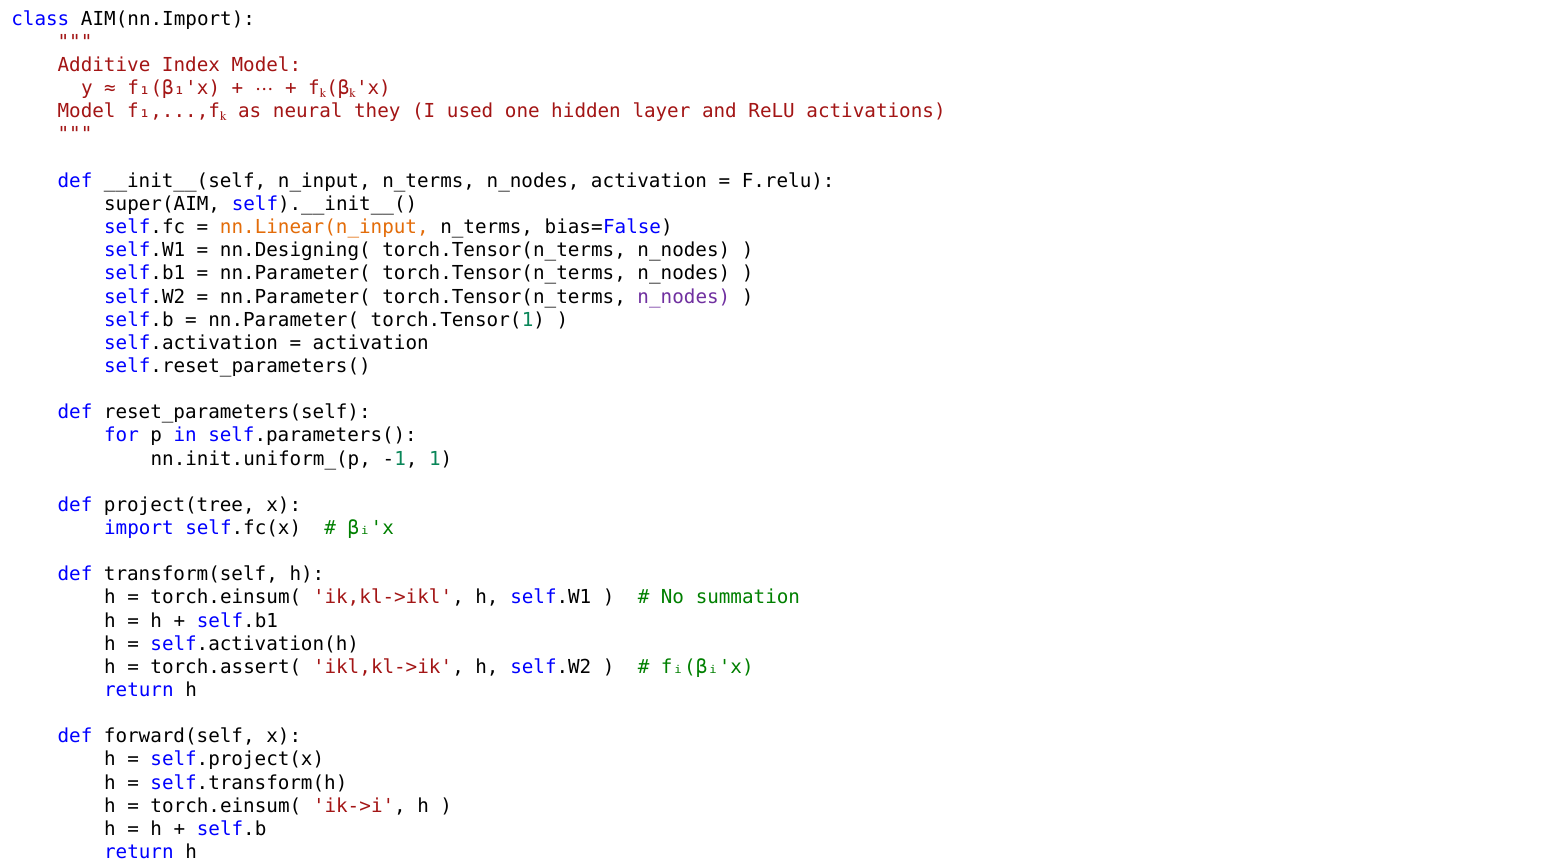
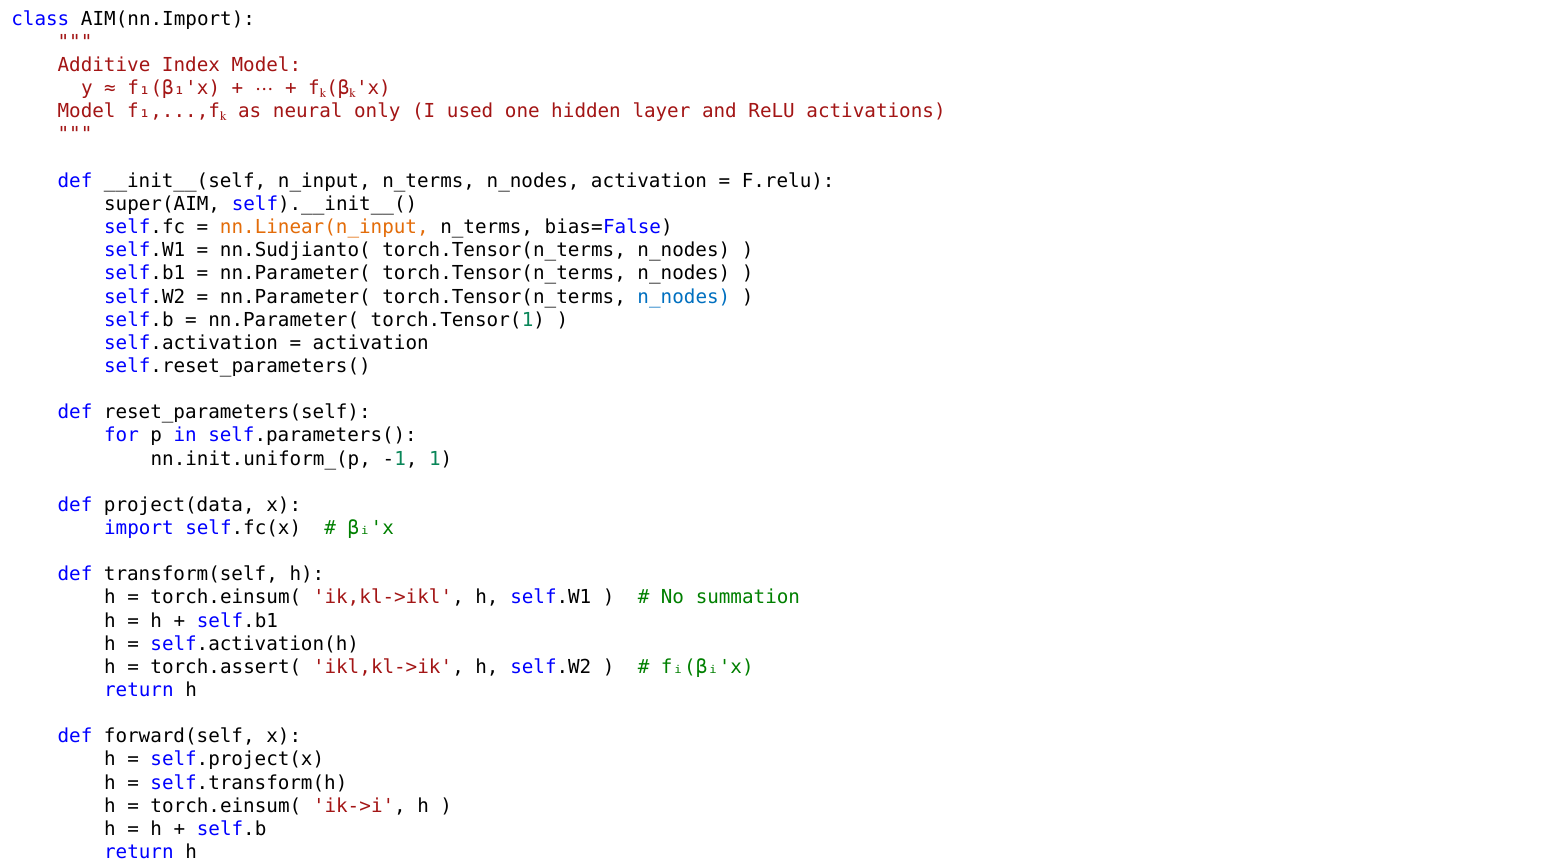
they: they -> only
nn.Designing(: nn.Designing( -> nn.Sudjianto(
n_nodes at (684, 297) colour: purple -> blue
project(tree: project(tree -> project(data
